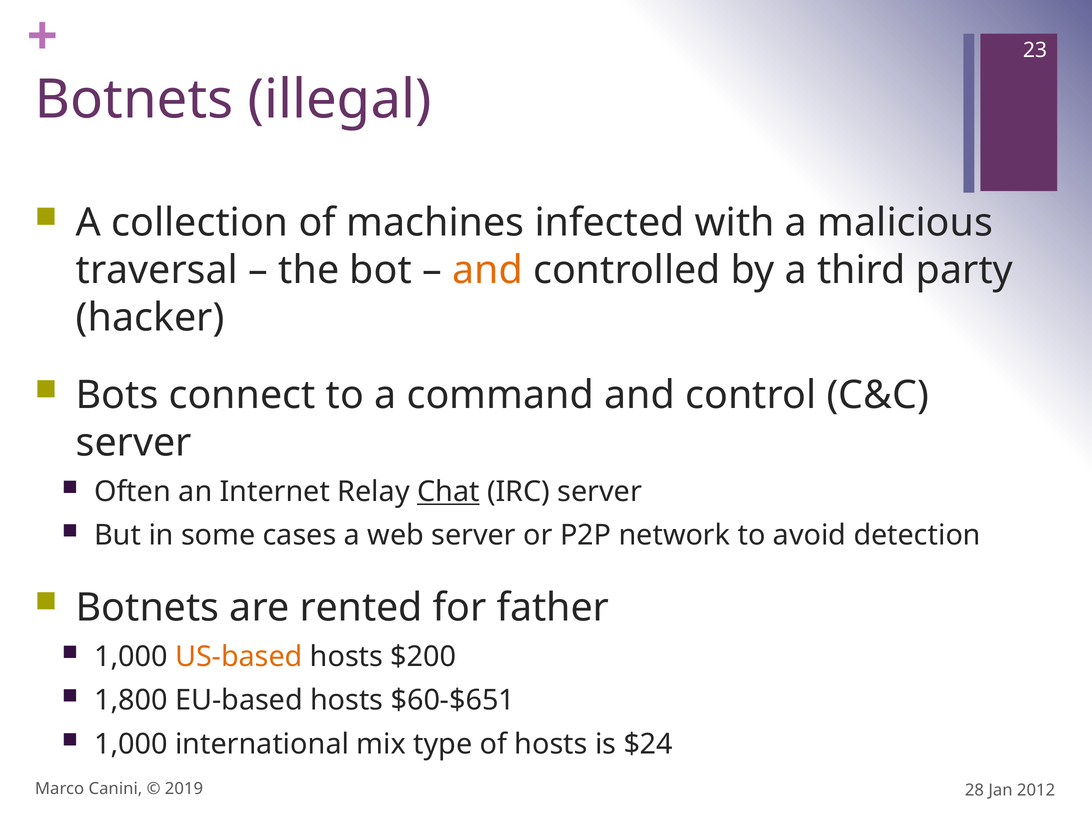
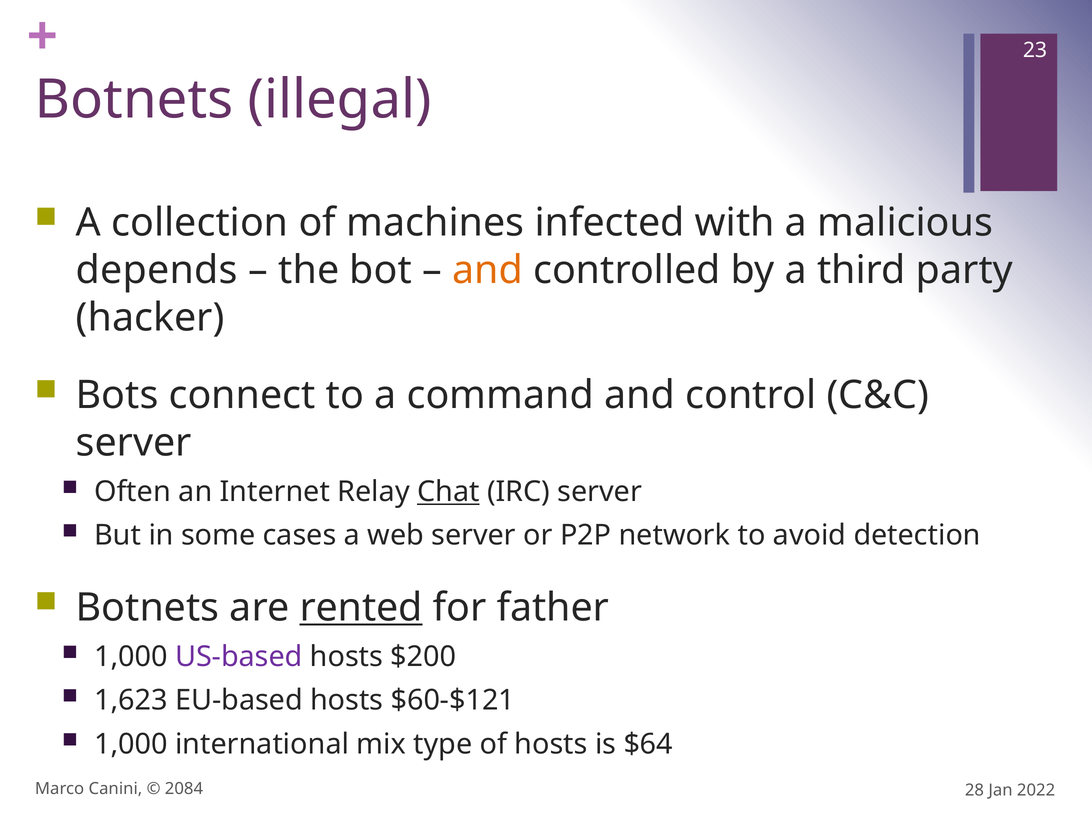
traversal: traversal -> depends
rented underline: none -> present
US-based colour: orange -> purple
1,800: 1,800 -> 1,623
$60-$651: $60-$651 -> $60-$121
$24: $24 -> $64
2019: 2019 -> 2084
2012: 2012 -> 2022
